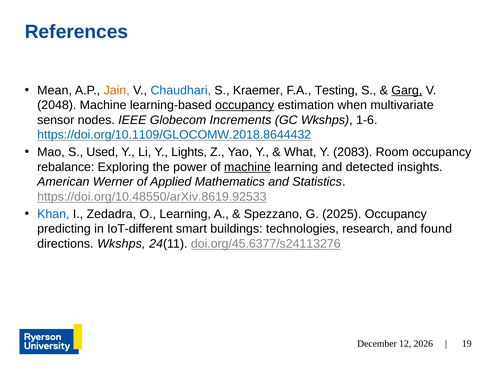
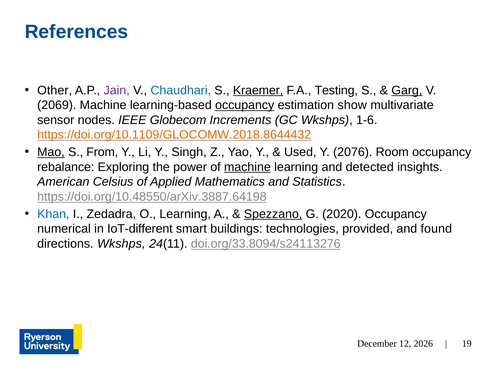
Mean: Mean -> Other
Jain colour: orange -> purple
Kraemer underline: none -> present
2048: 2048 -> 2069
when: when -> show
https://doi.org/10.1109/GLOCOMW.2018.8644432 colour: blue -> orange
Mao underline: none -> present
Used: Used -> From
Lights: Lights -> Singh
What: What -> Used
2083: 2083 -> 2076
Werner: Werner -> Celsius
https://doi.org/10.48550/arXiv.8619.92533: https://doi.org/10.48550/arXiv.8619.92533 -> https://doi.org/10.48550/arXiv.3887.64198
Spezzano underline: none -> present
2025: 2025 -> 2020
predicting: predicting -> numerical
research: research -> provided
doi.org/45.6377/s24113276: doi.org/45.6377/s24113276 -> doi.org/33.8094/s24113276
